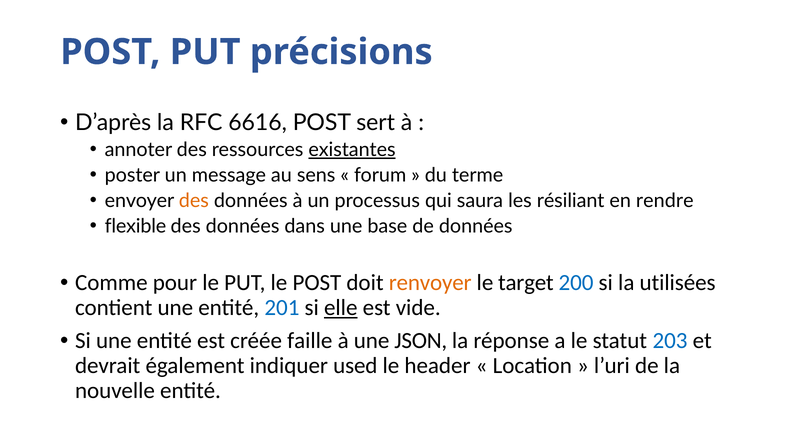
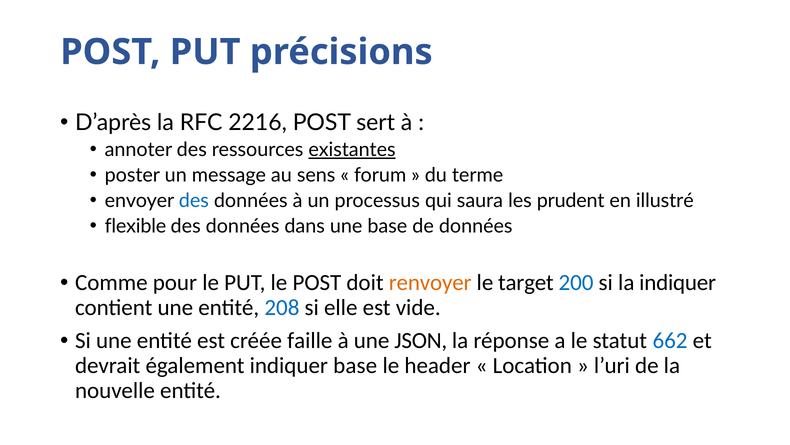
6616: 6616 -> 2216
des at (194, 200) colour: orange -> blue
résiliant: résiliant -> prudent
rendre: rendre -> illustré
la utilisées: utilisées -> indiquer
201: 201 -> 208
elle underline: present -> none
203: 203 -> 662
indiquer used: used -> base
